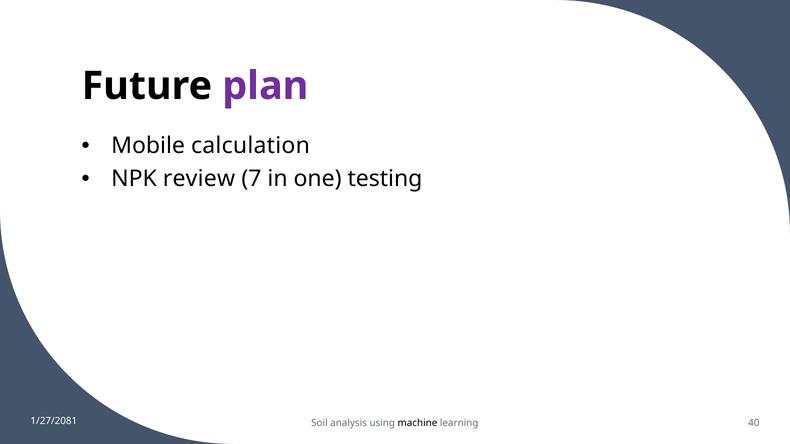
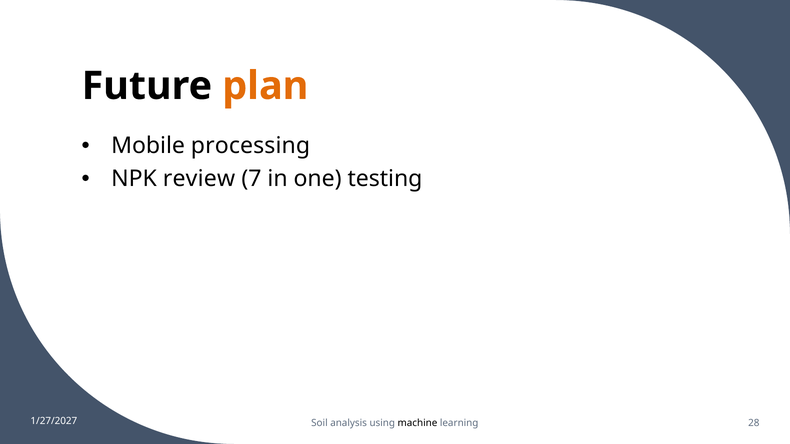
plan colour: purple -> orange
calculation: calculation -> processing
1/27/2081: 1/27/2081 -> 1/27/2027
40: 40 -> 28
